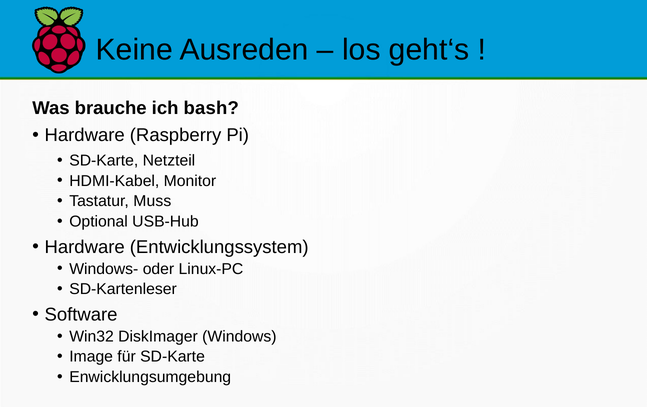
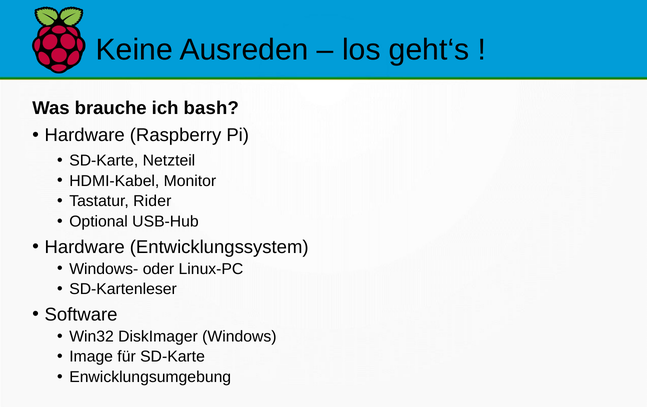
Muss: Muss -> Rider
